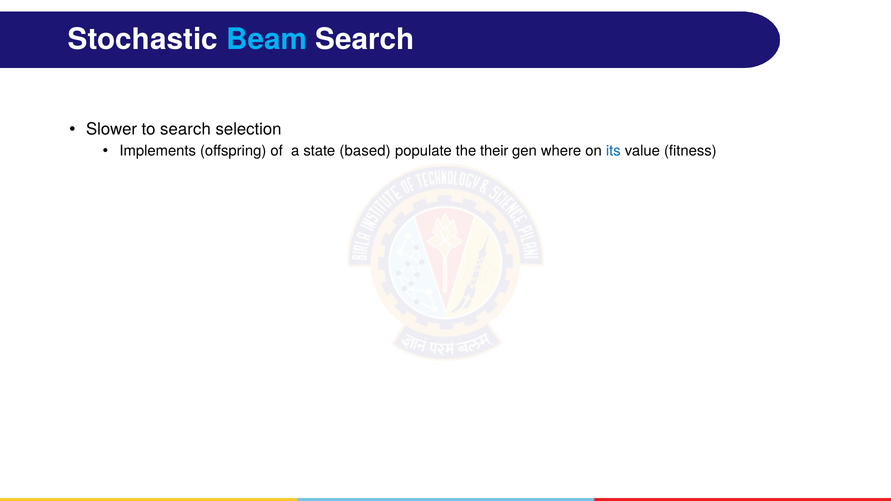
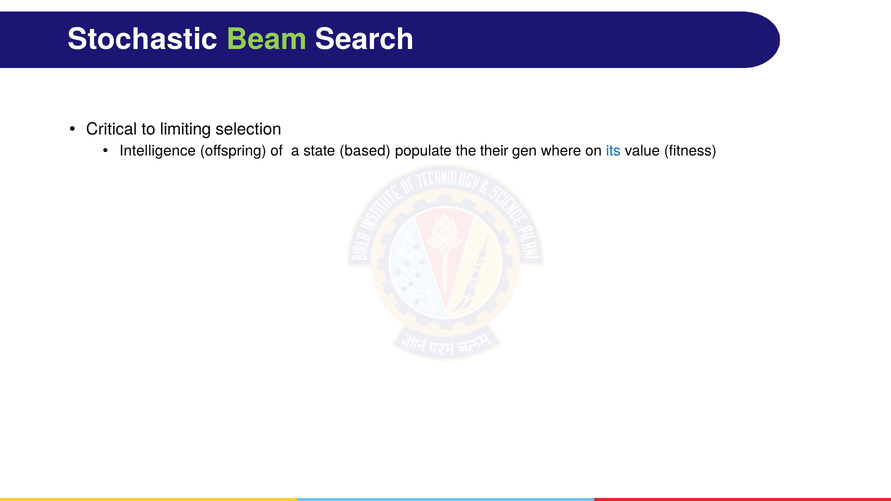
Beam colour: light blue -> light green
Slower: Slower -> Critical
to search: search -> limiting
Implements: Implements -> Intelligence
